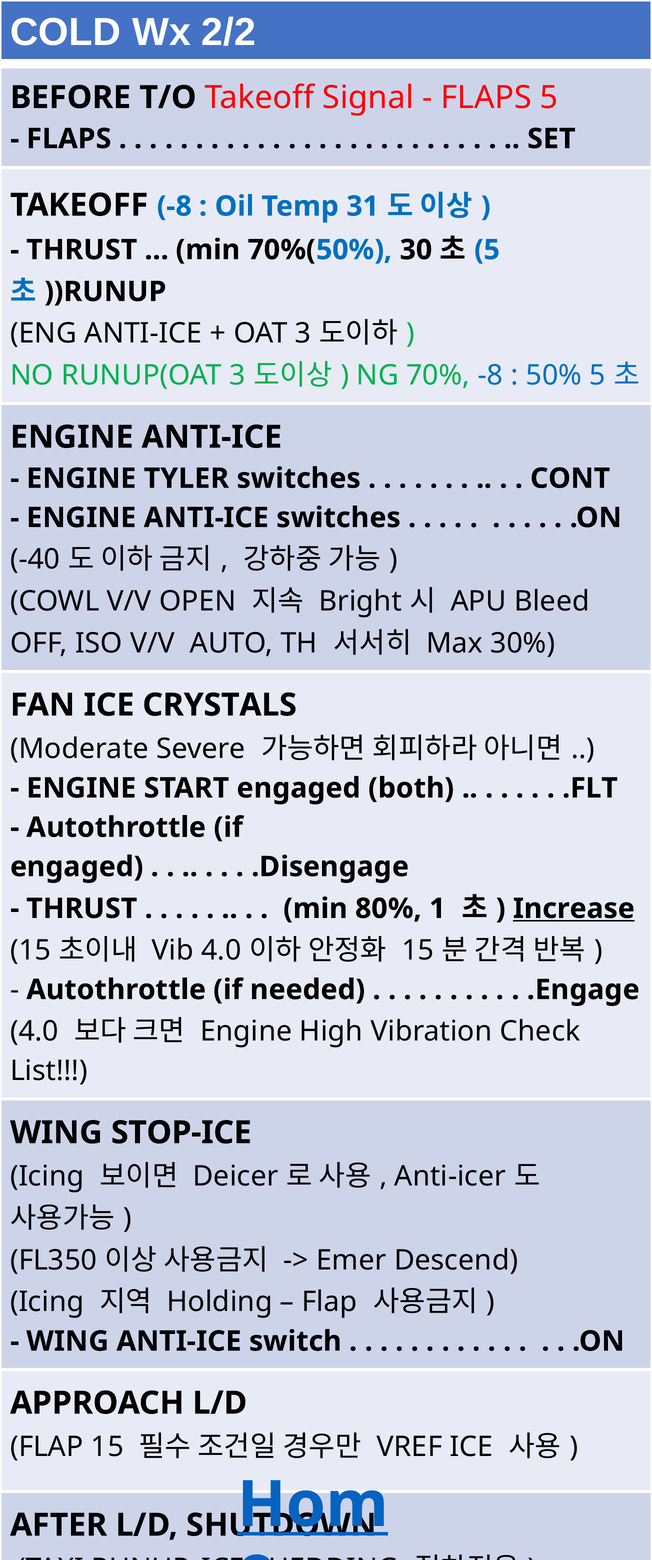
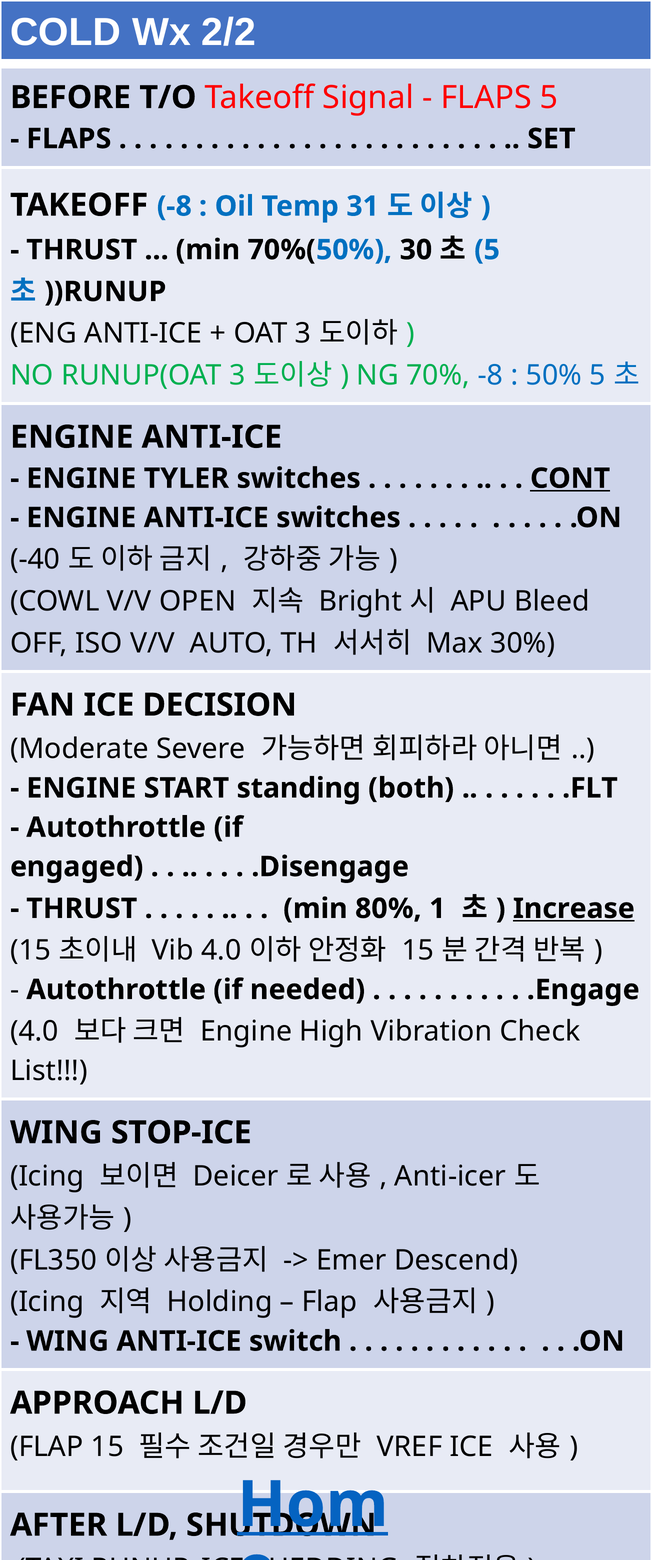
CONT underline: none -> present
CRYSTALS: CRYSTALS -> DECISION
START engaged: engaged -> standing
